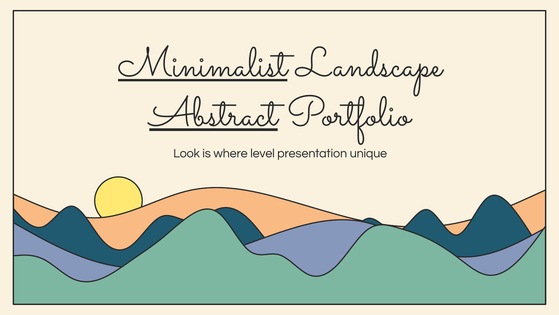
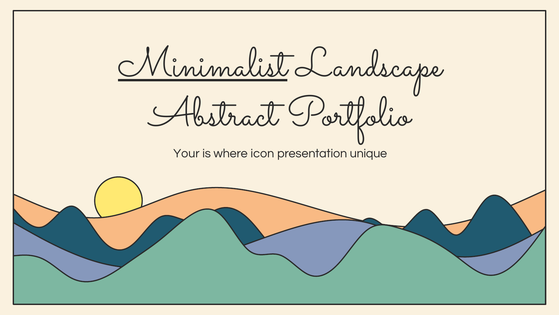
Abstract underline: present -> none
Look: Look -> Your
level: level -> icon
